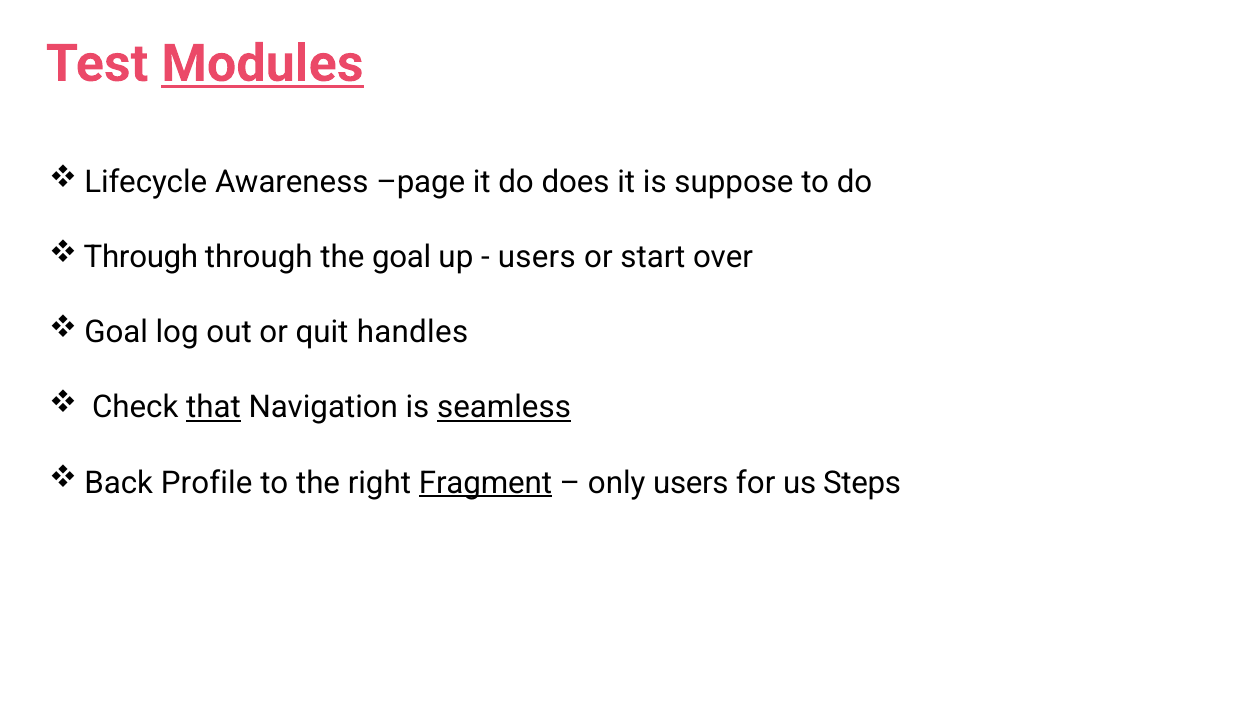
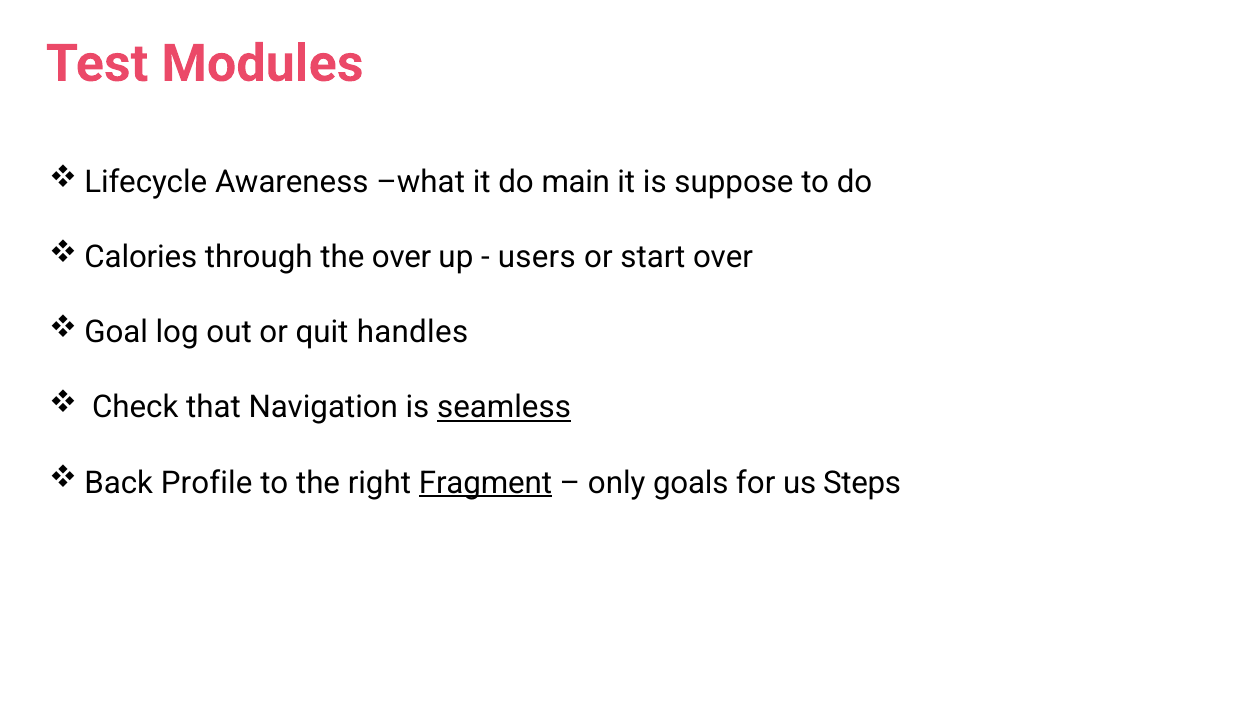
Modules underline: present -> none
page: page -> what
does: does -> main
Through at (141, 258): Through -> Calories
the goal: goal -> over
that underline: present -> none
only users: users -> goals
